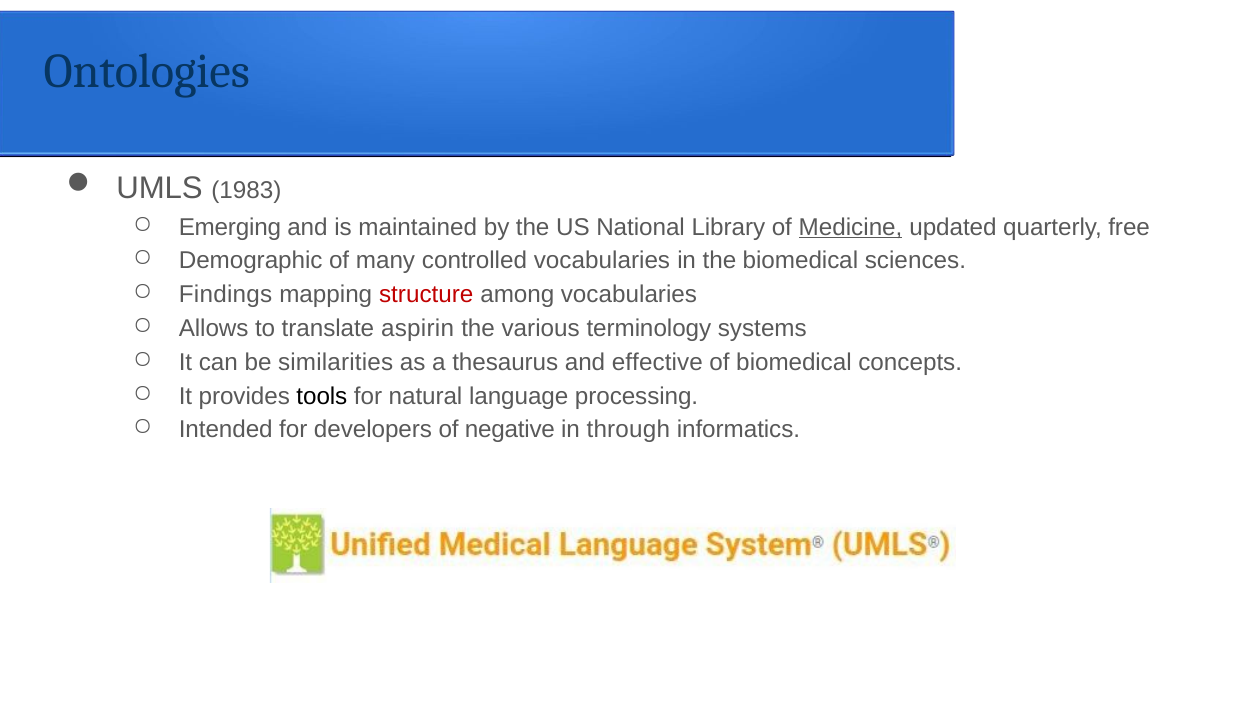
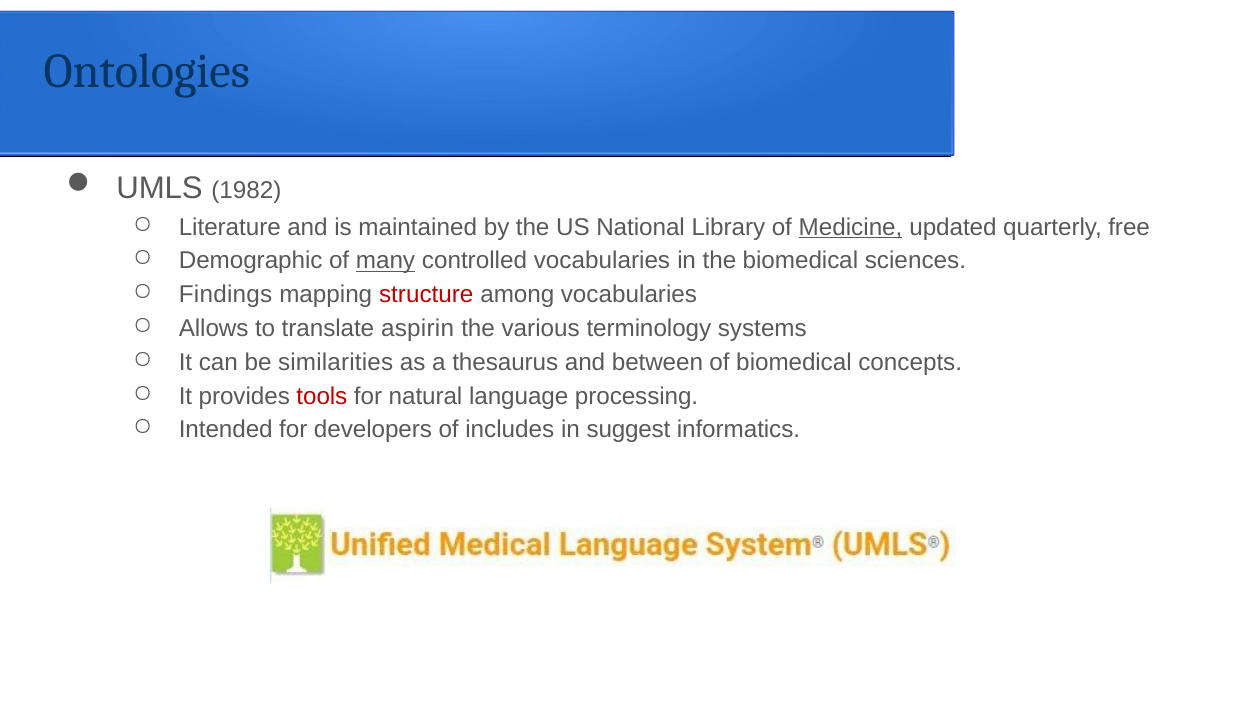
1983: 1983 -> 1982
Emerging: Emerging -> Literature
many underline: none -> present
effective: effective -> between
tools colour: black -> red
negative: negative -> includes
through: through -> suggest
